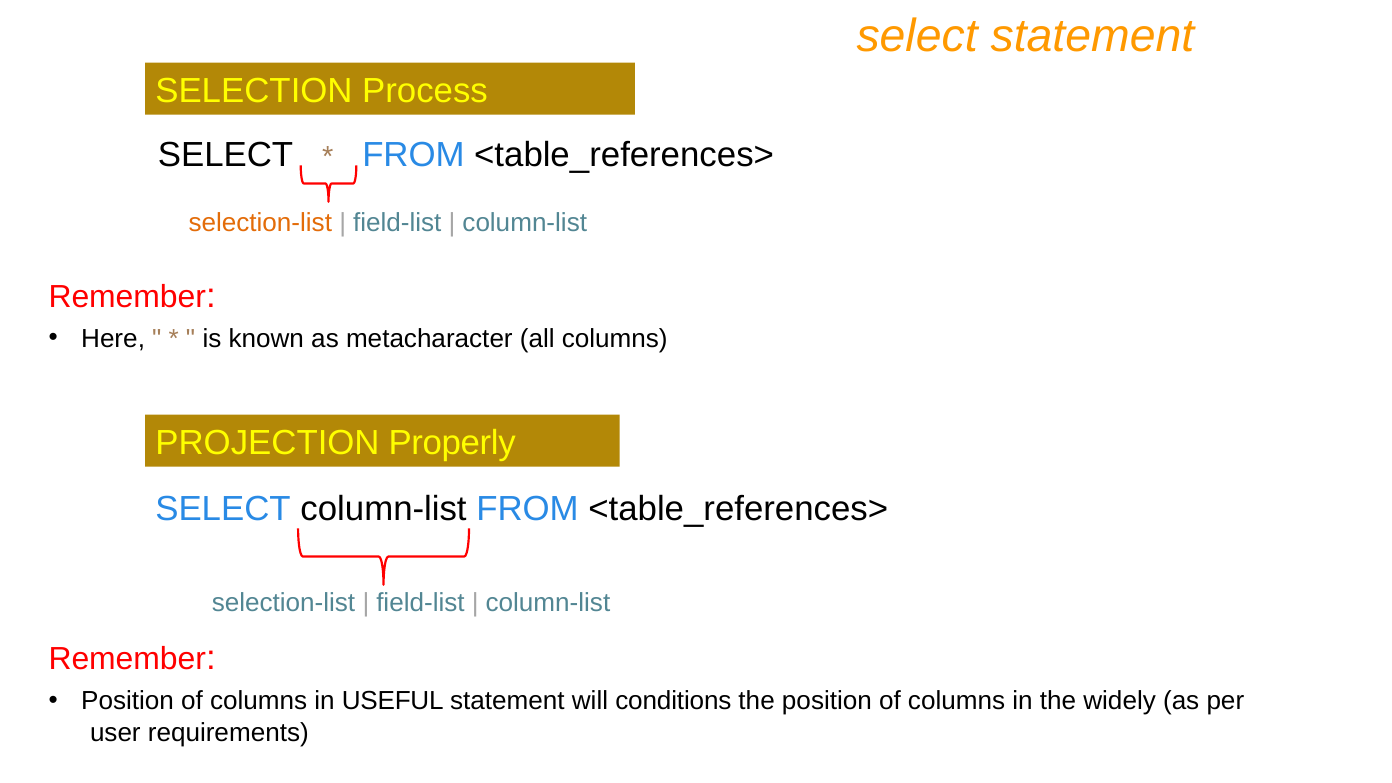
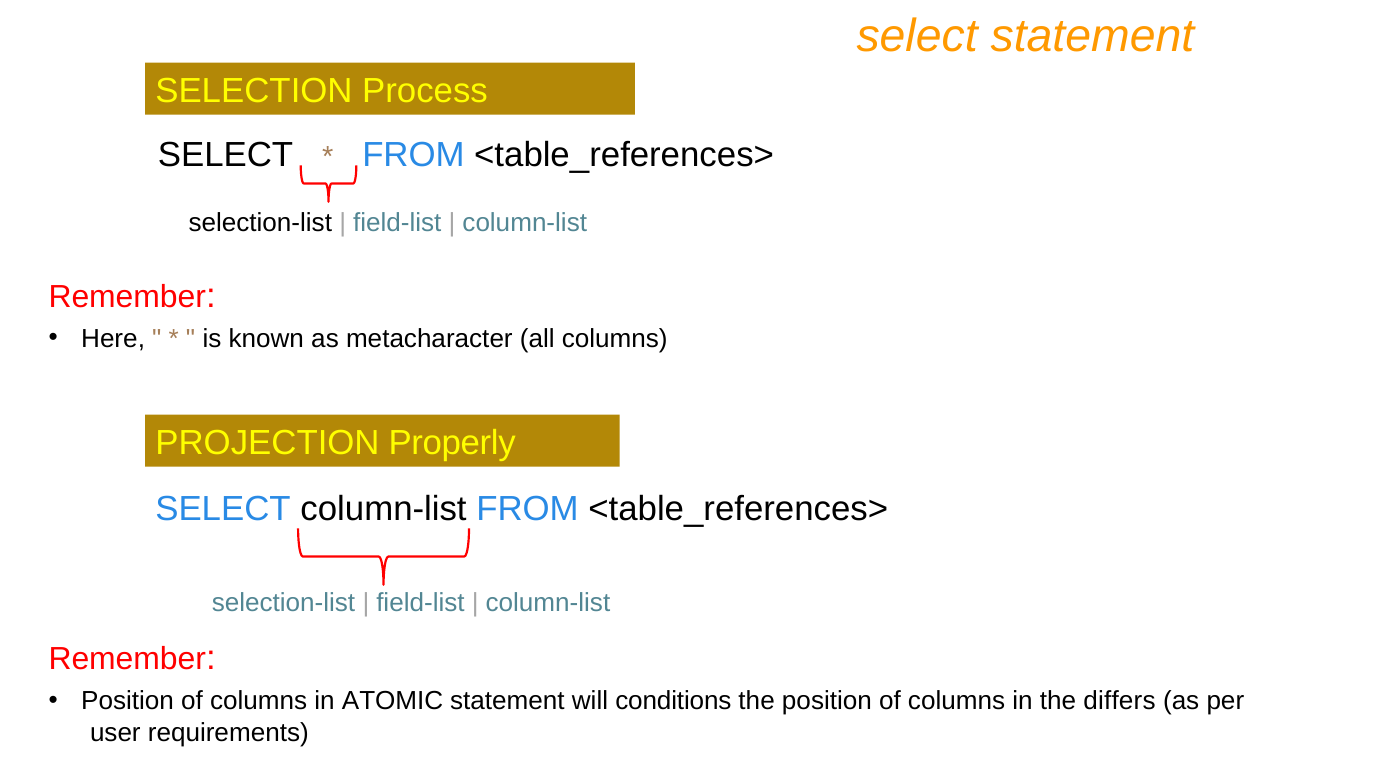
selection-list at (260, 223) colour: orange -> black
USEFUL: USEFUL -> ATOMIC
widely: widely -> differs
